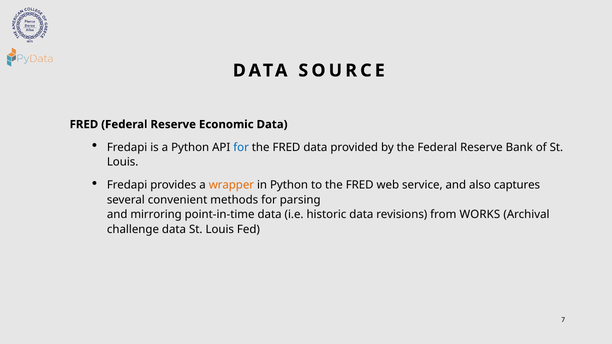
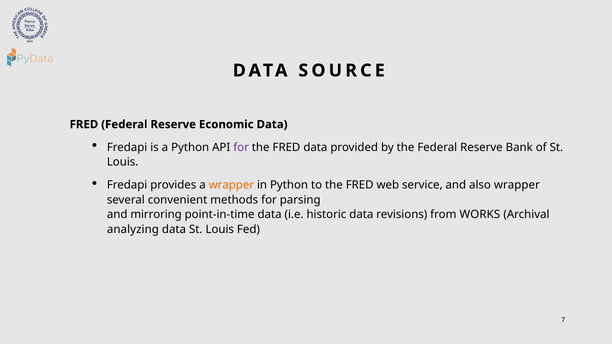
for at (241, 148) colour: blue -> purple
also captures: captures -> wrapper
challenge: challenge -> analyzing
